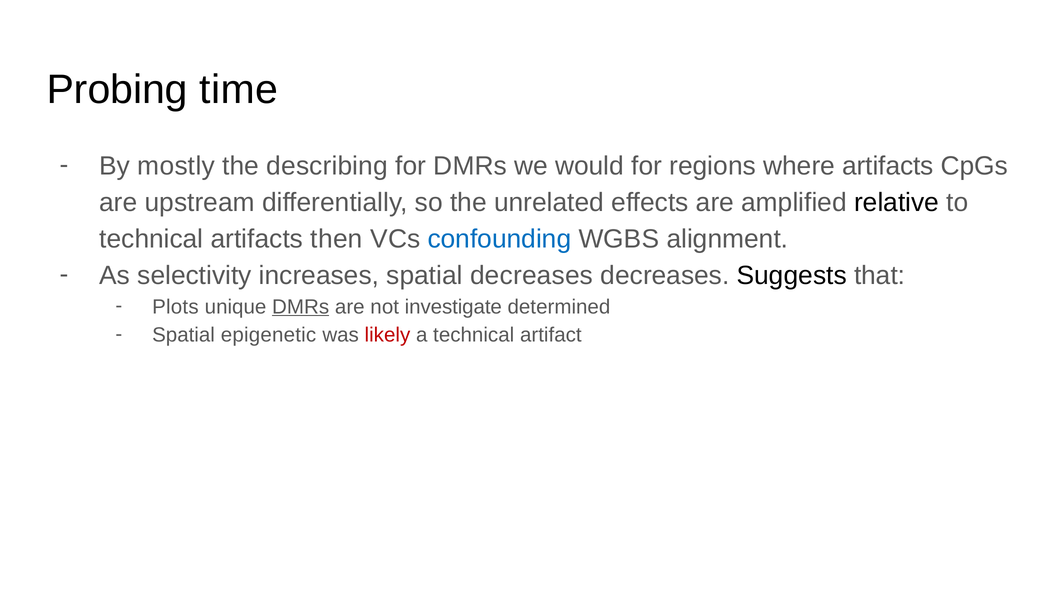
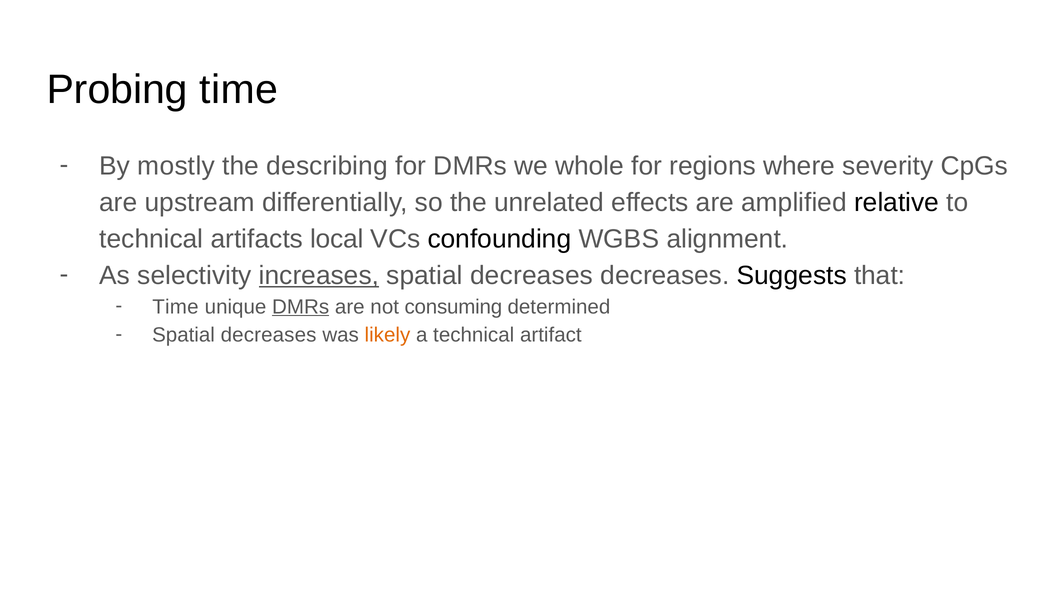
would: would -> whole
where artifacts: artifacts -> severity
then: then -> local
confounding colour: blue -> black
increases underline: none -> present
Plots at (175, 307): Plots -> Time
investigate: investigate -> consuming
epigenetic at (269, 335): epigenetic -> decreases
likely colour: red -> orange
